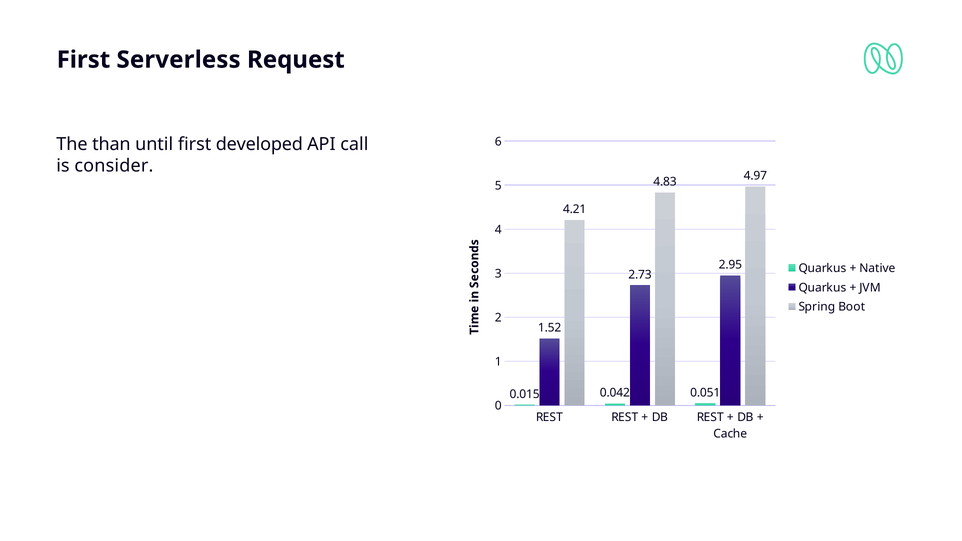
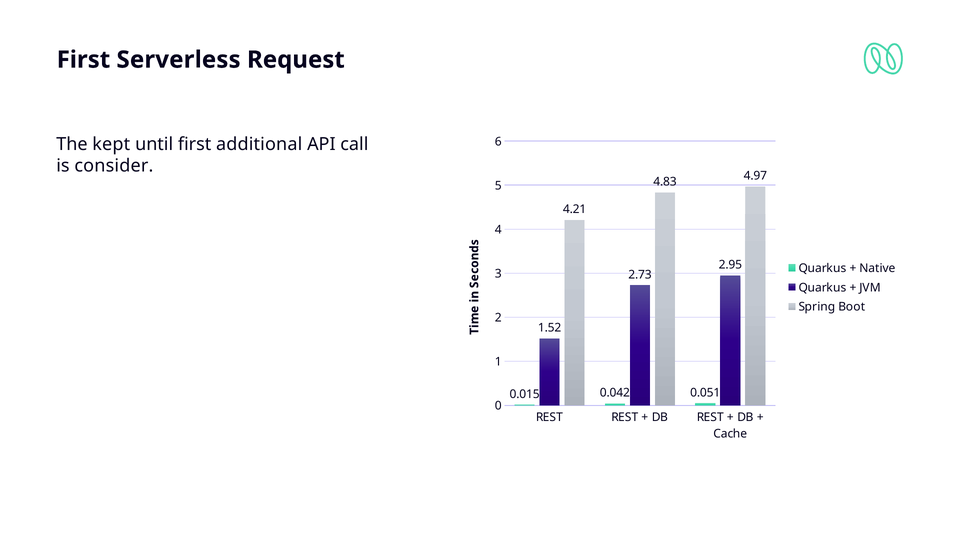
than: than -> kept
developed: developed -> additional
